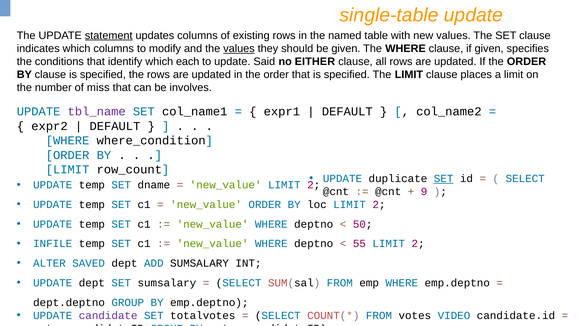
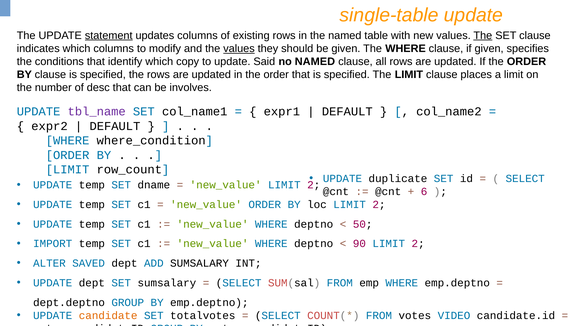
The at (483, 36) underline: none -> present
each: each -> copy
no EITHER: EITHER -> NAMED
miss: miss -> desc
SET at (444, 179) underline: present -> none
9: 9 -> 6
INFILE: INFILE -> IMPORT
55: 55 -> 90
candidate colour: purple -> orange
